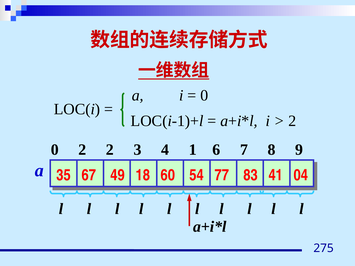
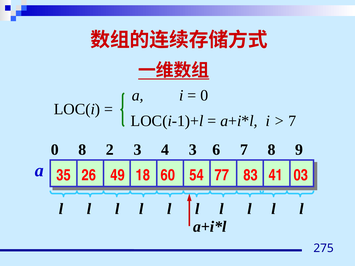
2 at (292, 121): 2 -> 7
0 2: 2 -> 8
4 1: 1 -> 3
67: 67 -> 26
04: 04 -> 03
